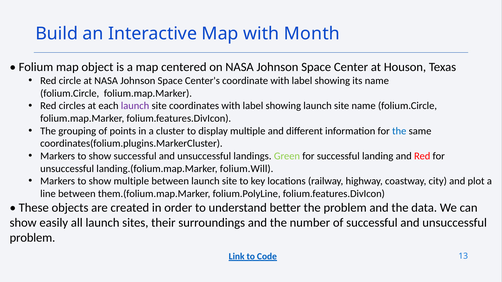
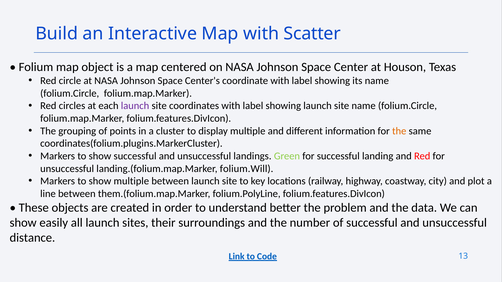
Month: Month -> Scatter
the at (399, 131) colour: blue -> orange
problem at (32, 238): problem -> distance
